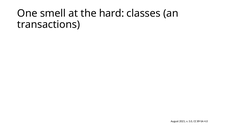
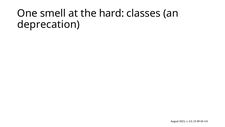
transactions: transactions -> deprecation
